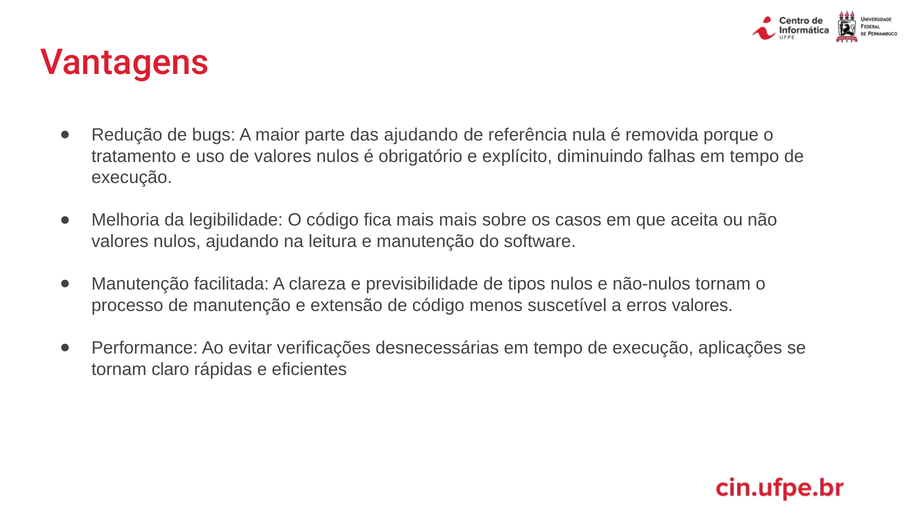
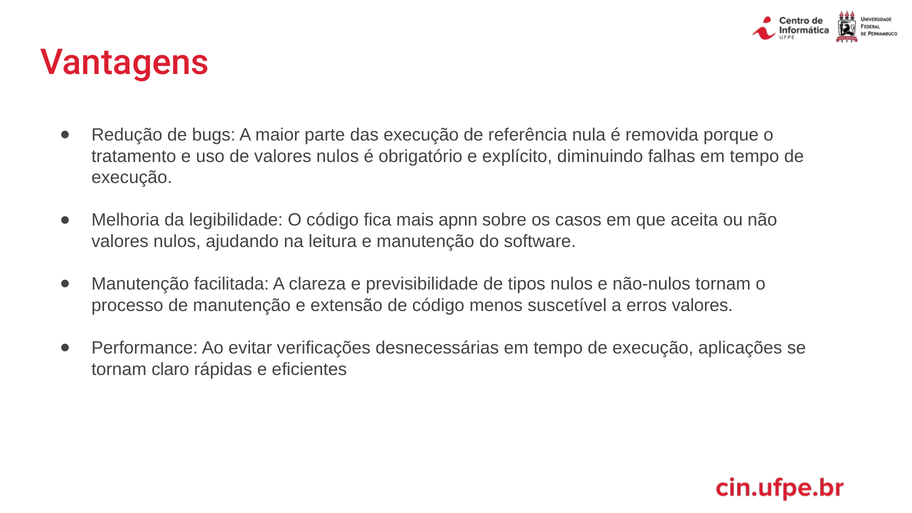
das ajudando: ajudando -> execução
mais mais: mais -> apnn
